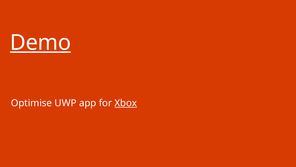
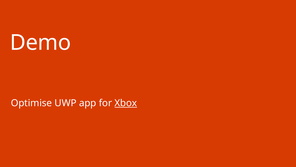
Demo underline: present -> none
